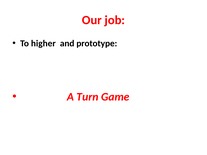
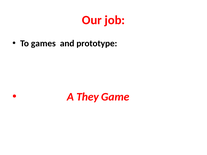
higher: higher -> games
Turn: Turn -> They
